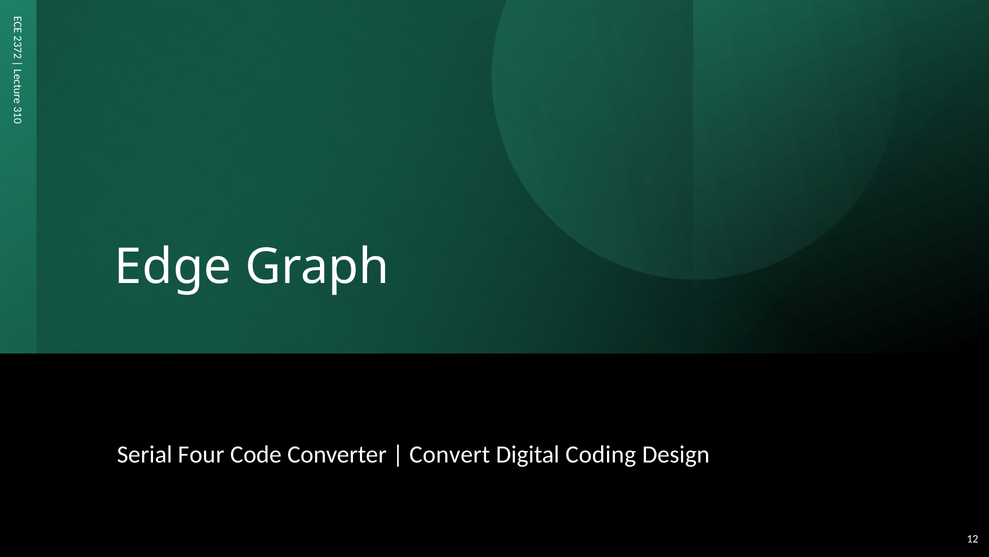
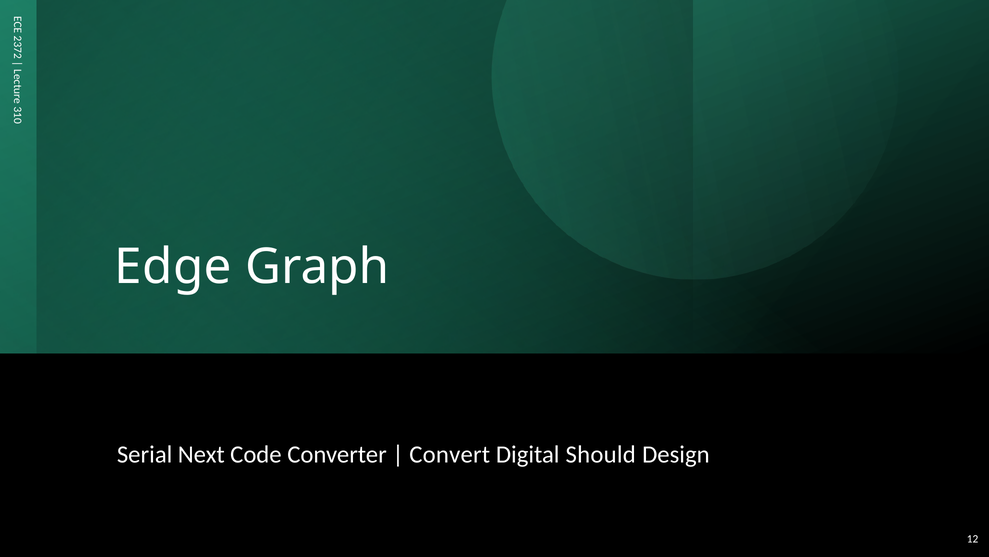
Four: Four -> Next
Coding: Coding -> Should
